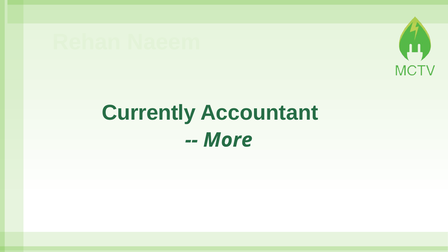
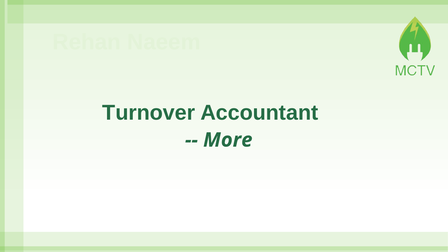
Currently: Currently -> Turnover
